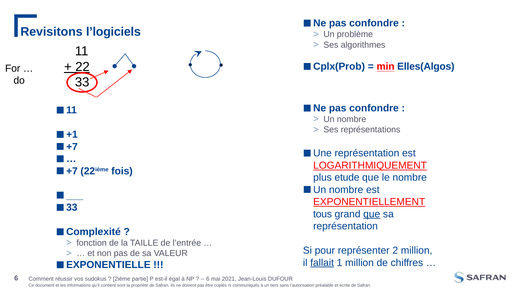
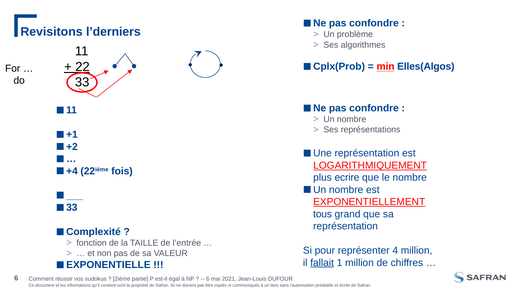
l’logiciels: l’logiciels -> l’derniers
+7 at (72, 146): +7 -> +2
+7 at (72, 171): +7 -> +4
etude: etude -> ecrire
que at (372, 214) underline: present -> none
2: 2 -> 4
